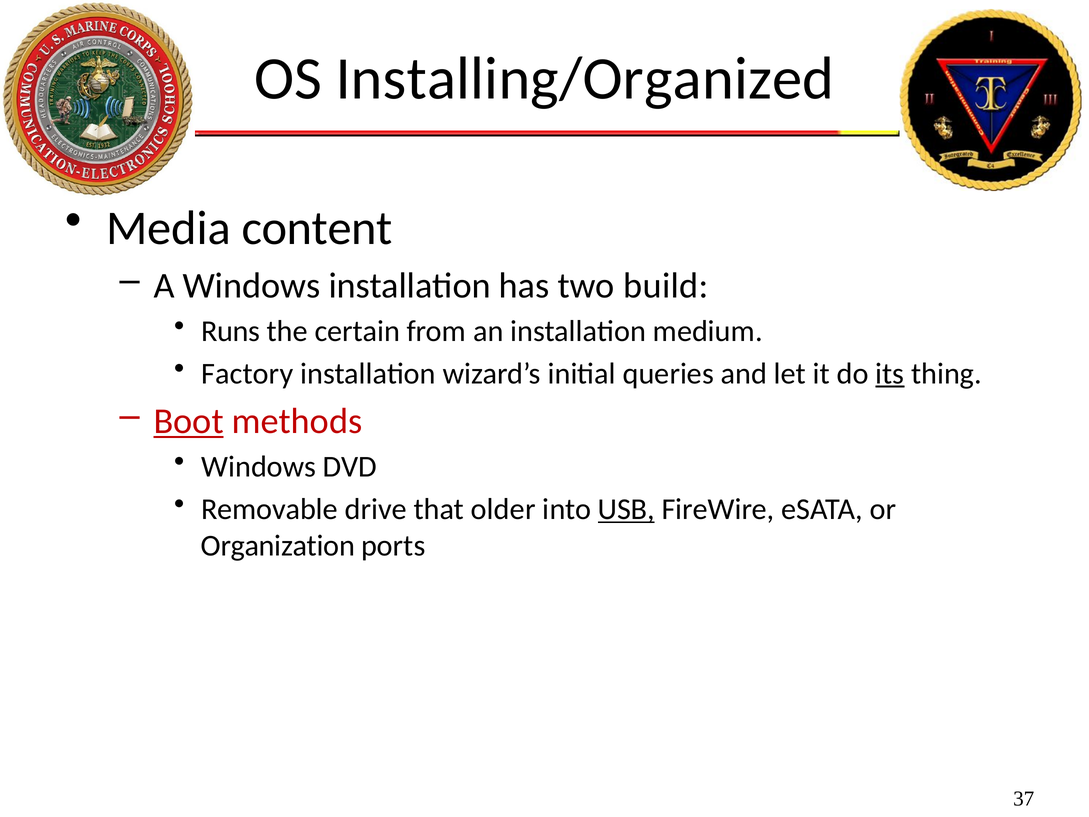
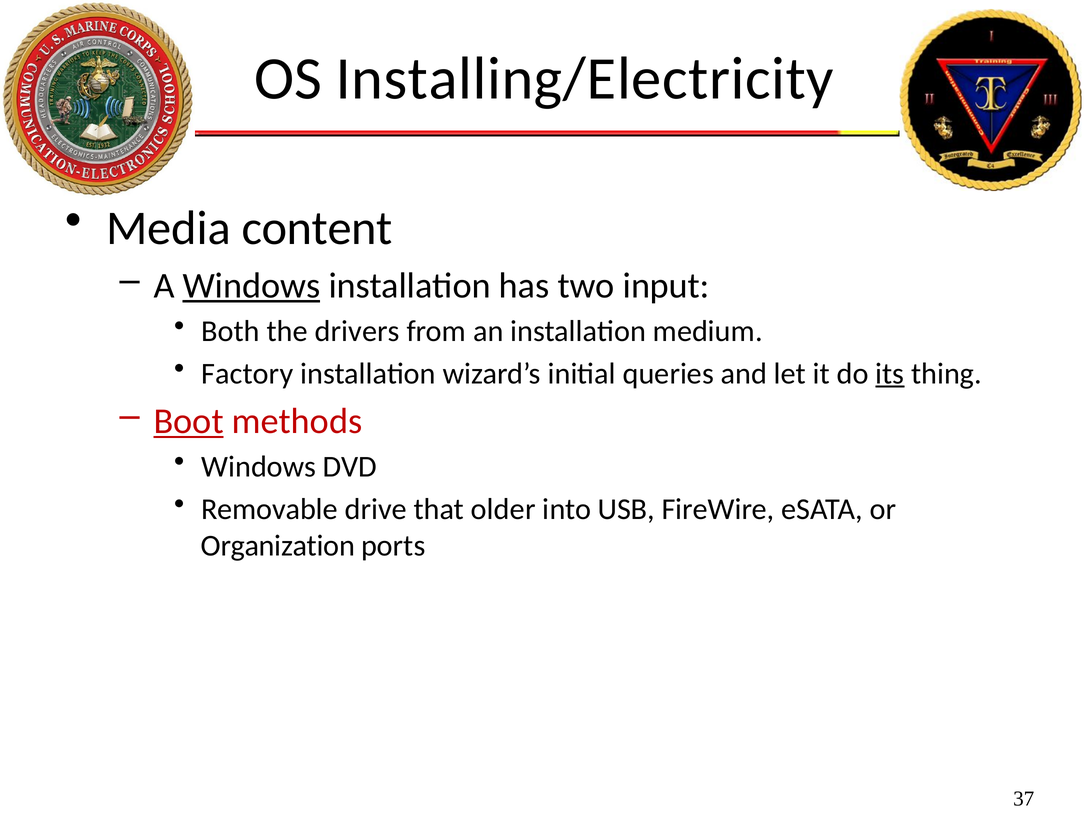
Installing/Organized: Installing/Organized -> Installing/Electricity
Windows at (251, 286) underline: none -> present
build: build -> input
Runs: Runs -> Both
certain: certain -> drivers
USB underline: present -> none
